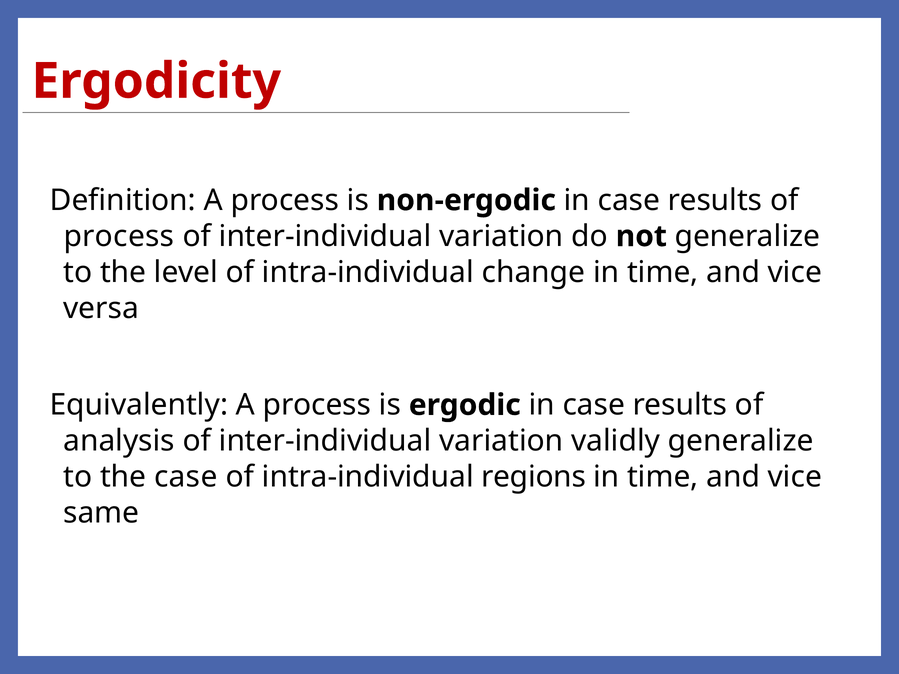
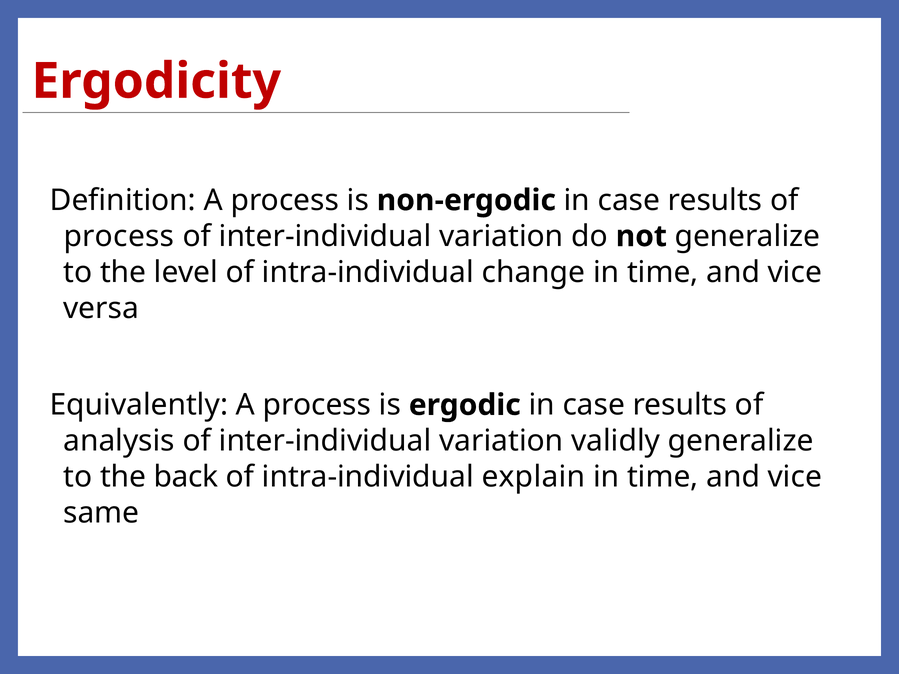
the case: case -> back
regions: regions -> explain
